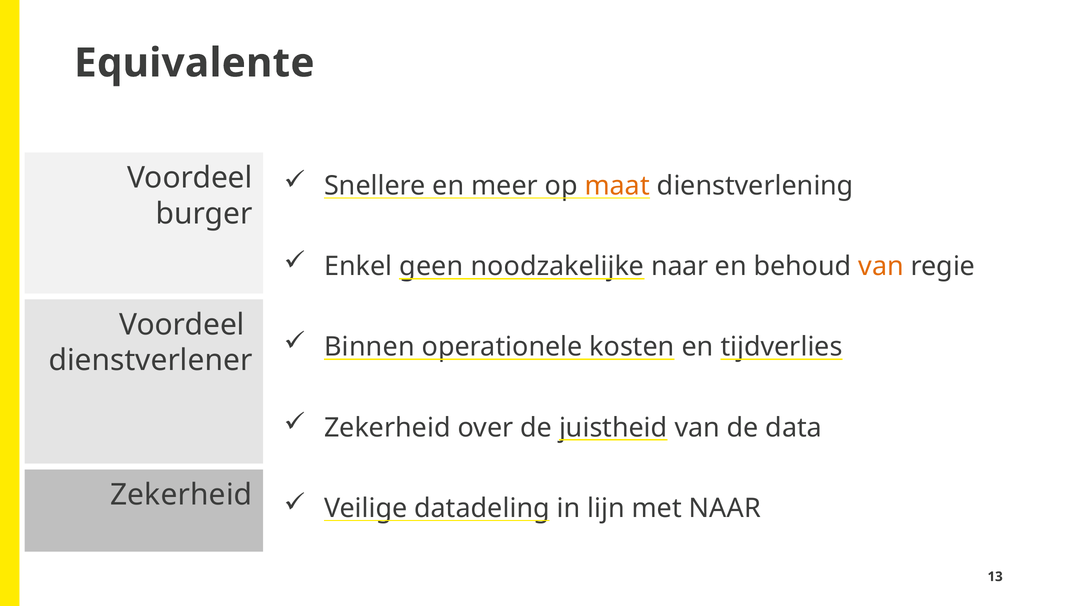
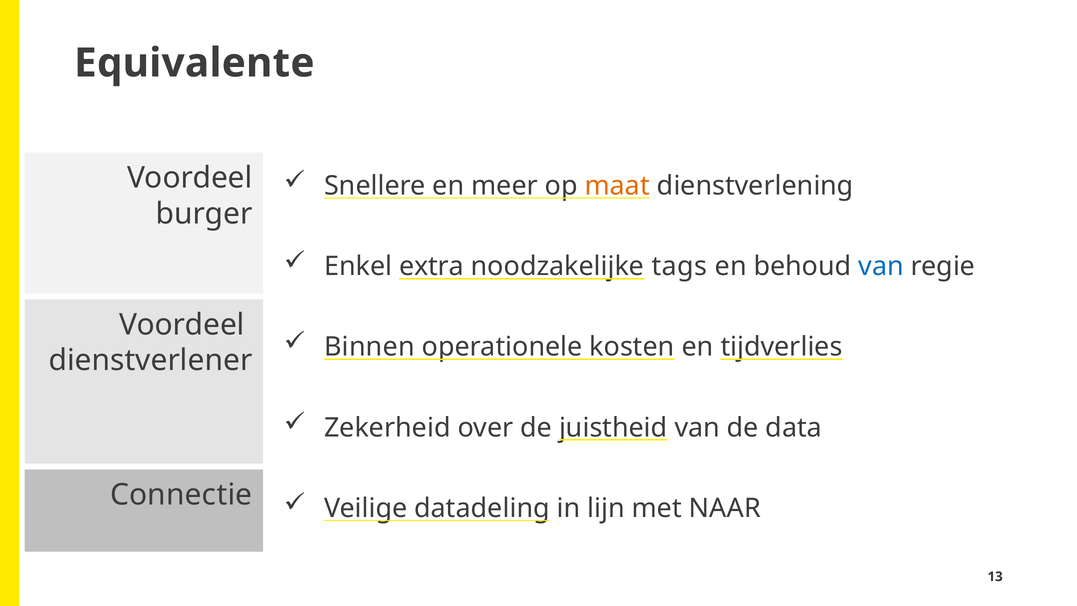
geen: geen -> extra
noodzakelijke naar: naar -> tags
van at (881, 266) colour: orange -> blue
Zekerheid at (181, 495): Zekerheid -> Connectie
